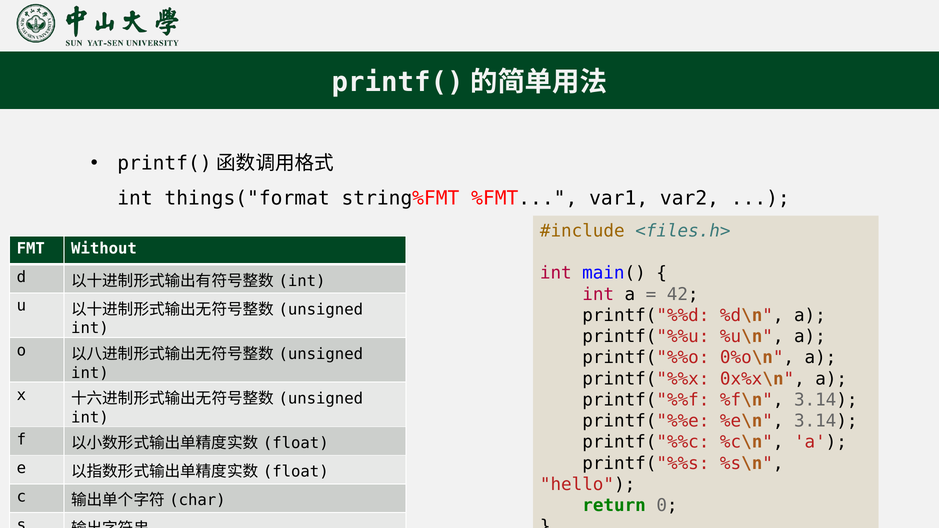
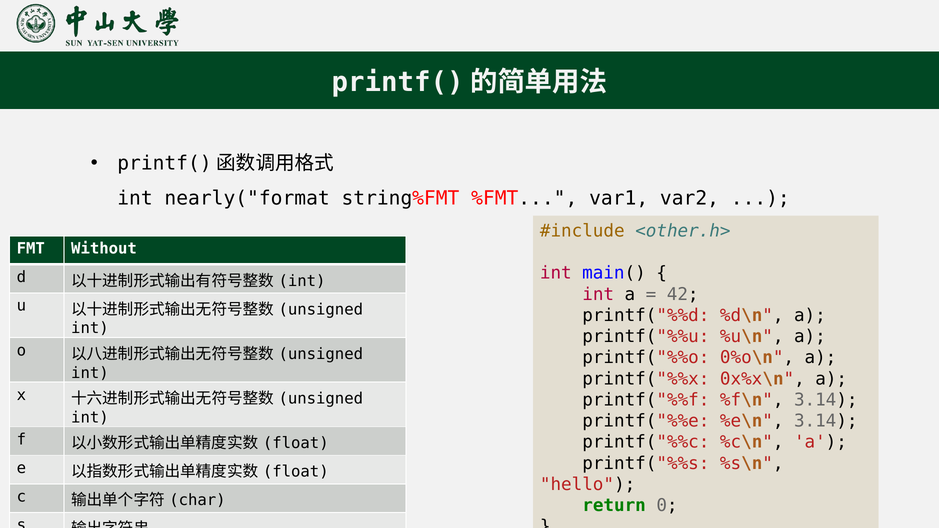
things("format: things("format -> nearly("format
<files.h>: <files.h> -> <other.h>
